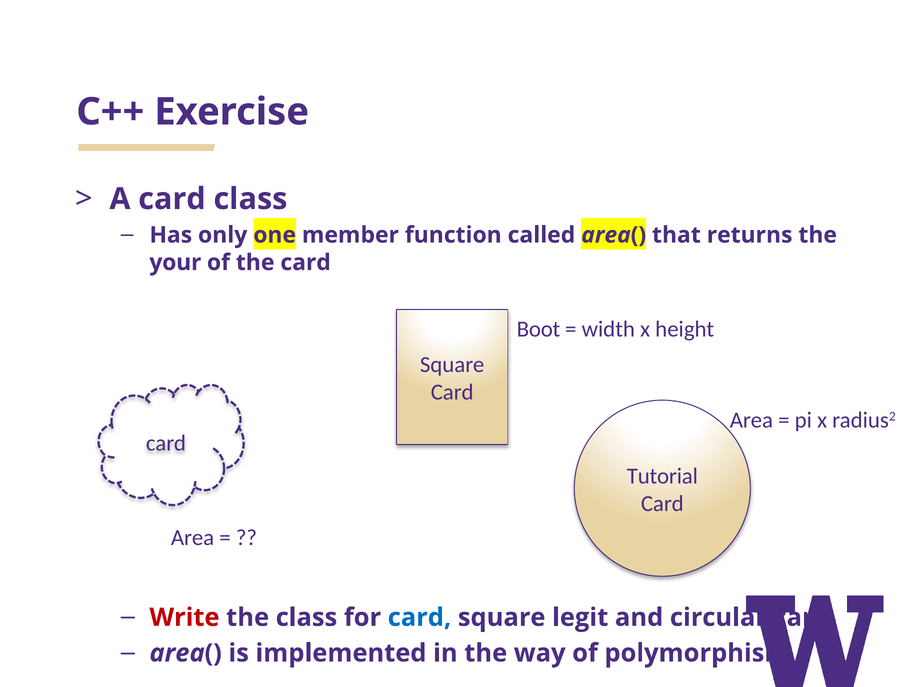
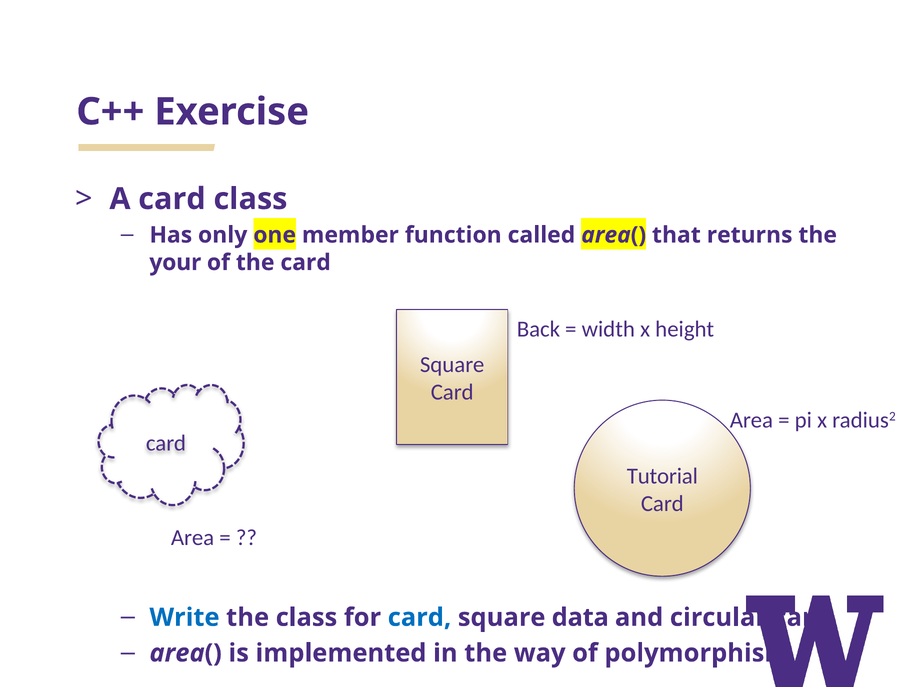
Boot: Boot -> Back
Write colour: red -> blue
legit: legit -> data
